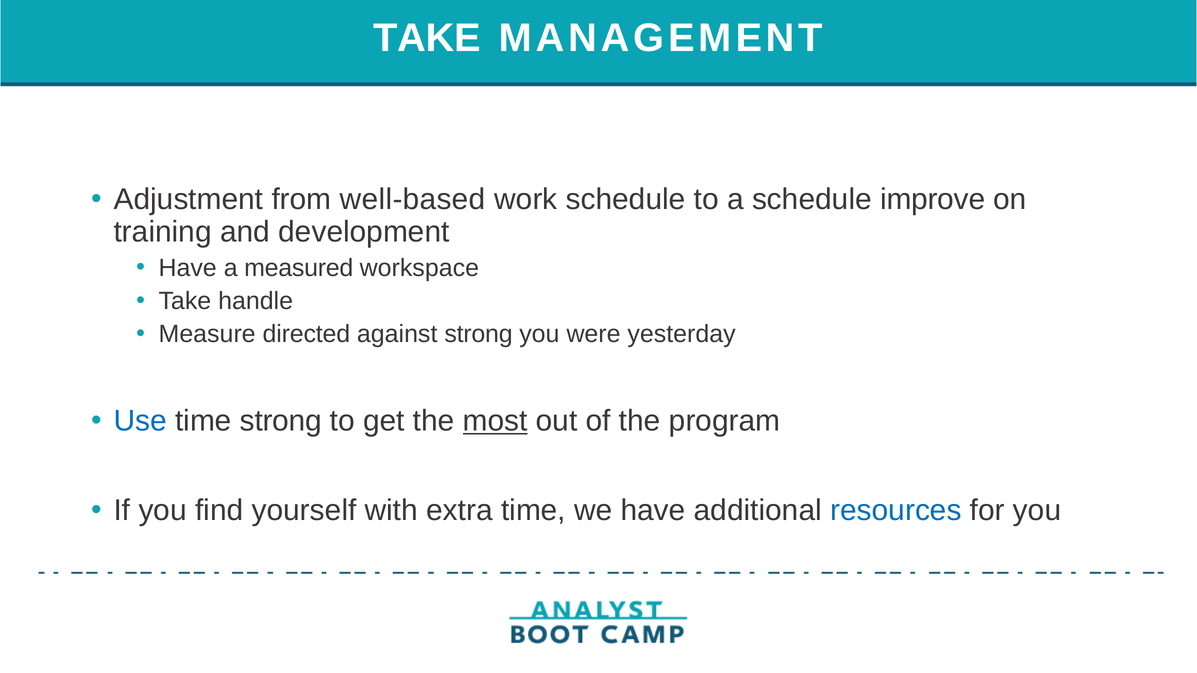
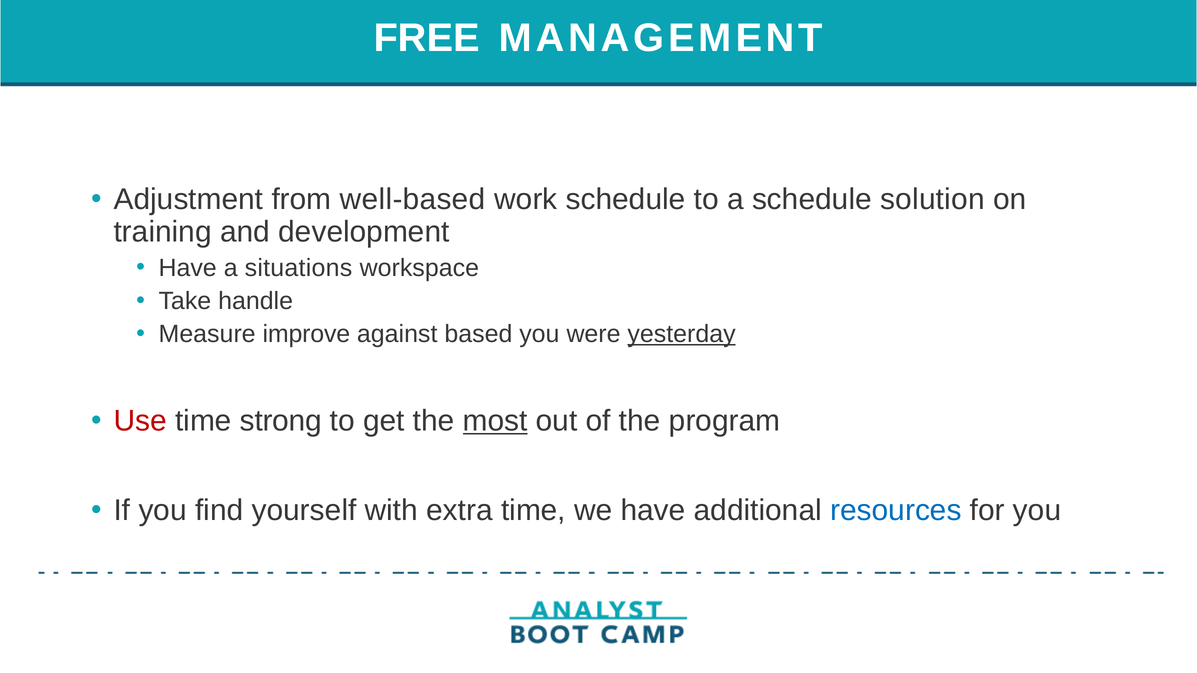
TAKE at (427, 38): TAKE -> FREE
improve: improve -> solution
measured: measured -> situations
directed: directed -> improve
against strong: strong -> based
yesterday underline: none -> present
Use colour: blue -> red
